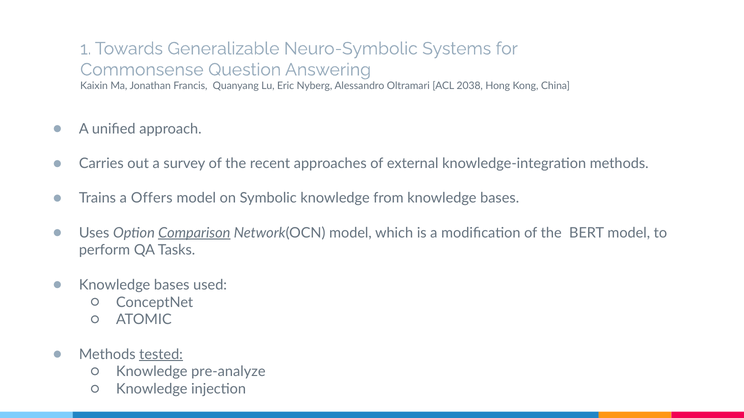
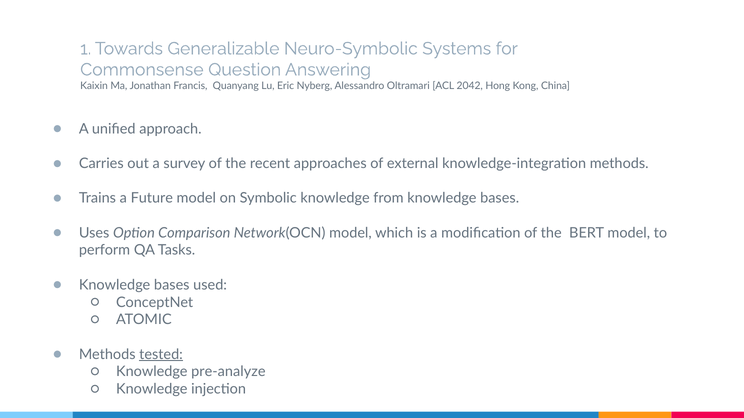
2038: 2038 -> 2042
Offers: Offers -> Future
Comparison underline: present -> none
